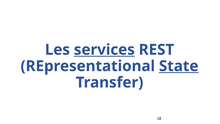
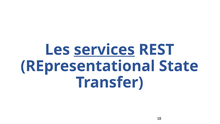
State underline: present -> none
